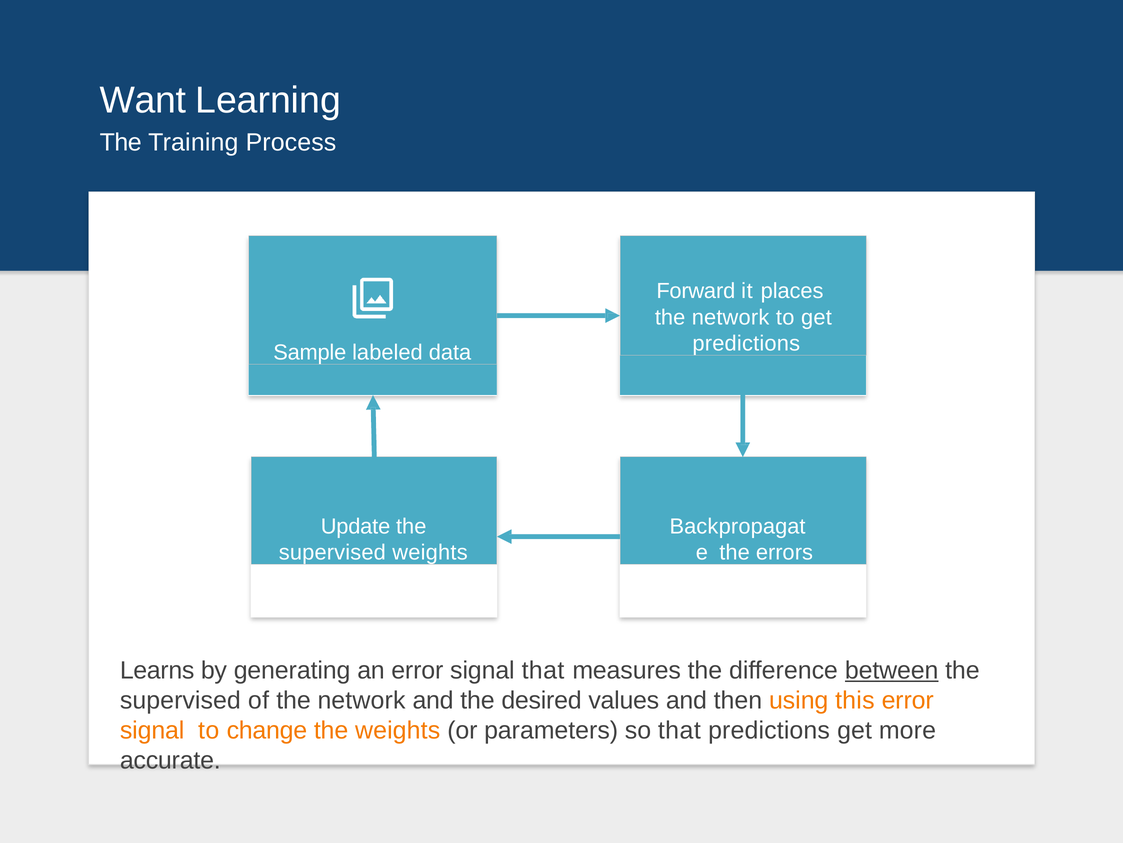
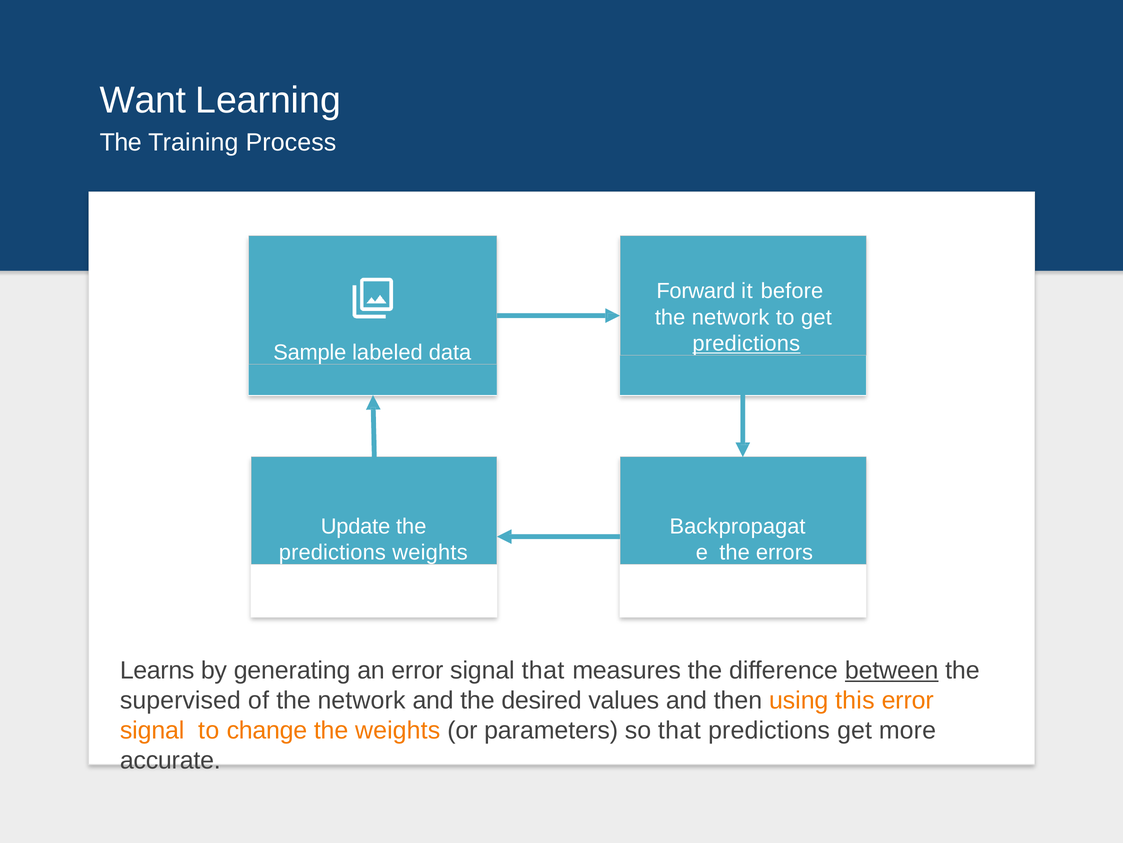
places: places -> before
predictions at (746, 343) underline: none -> present
supervised at (332, 552): supervised -> predictions
